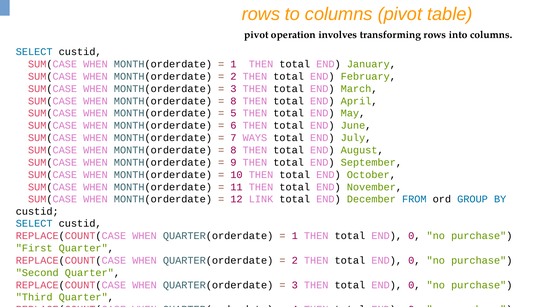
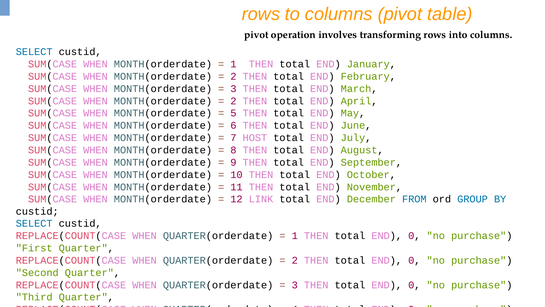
8 at (233, 101): 8 -> 2
WAYS: WAYS -> HOST
